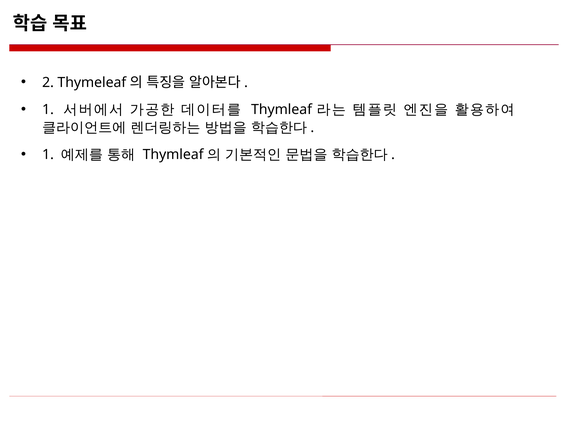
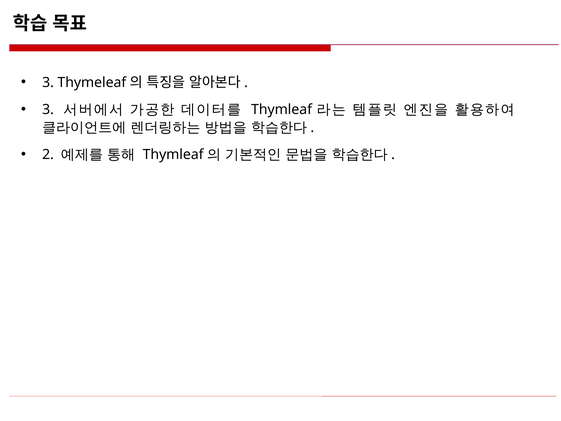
2 at (48, 82): 2 -> 3
1 at (48, 109): 1 -> 3
1 at (48, 154): 1 -> 2
